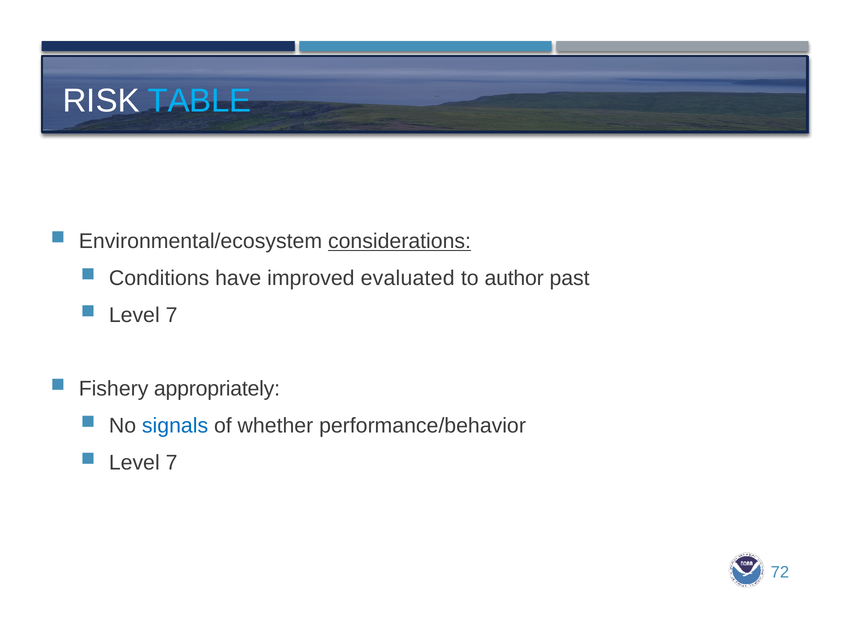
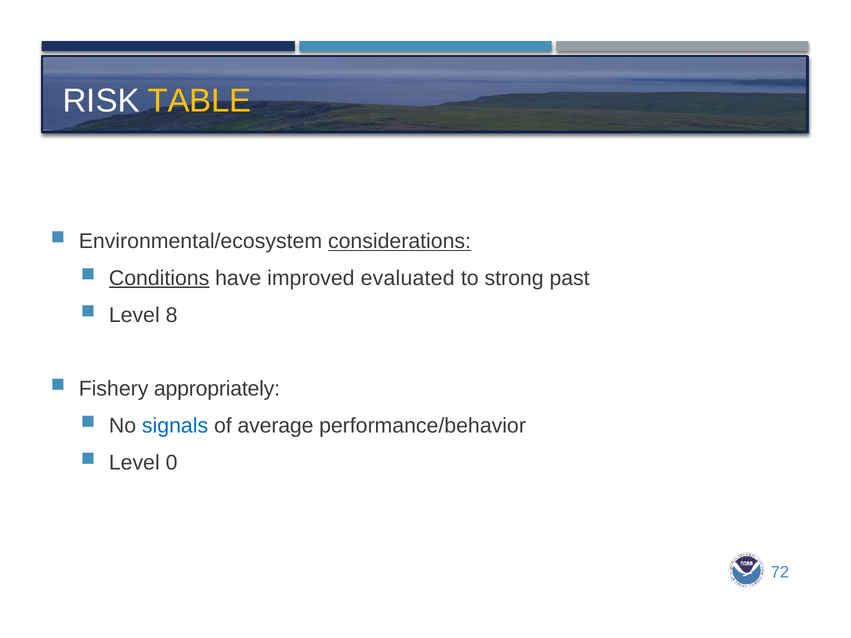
TABLE colour: light blue -> yellow
Conditions underline: none -> present
author: author -> strong
7 at (172, 315): 7 -> 8
whether: whether -> average
7 at (172, 463): 7 -> 0
